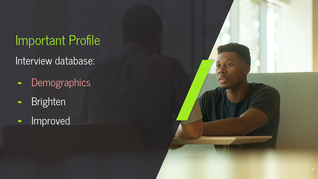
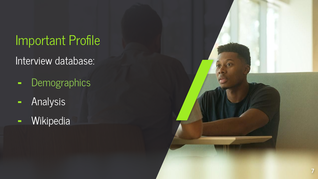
Demographics colour: pink -> light green
Brighten: Brighten -> Analysis
Improved: Improved -> Wikipedia
